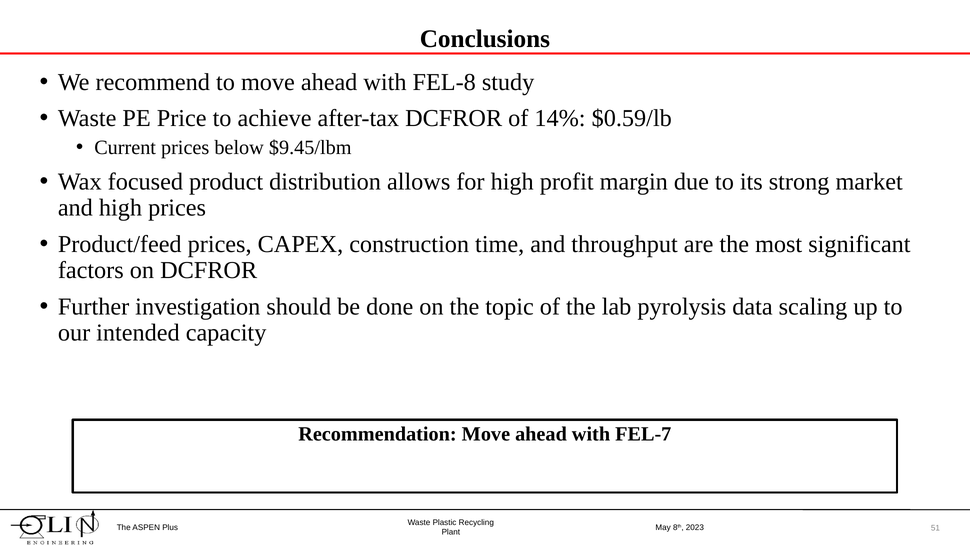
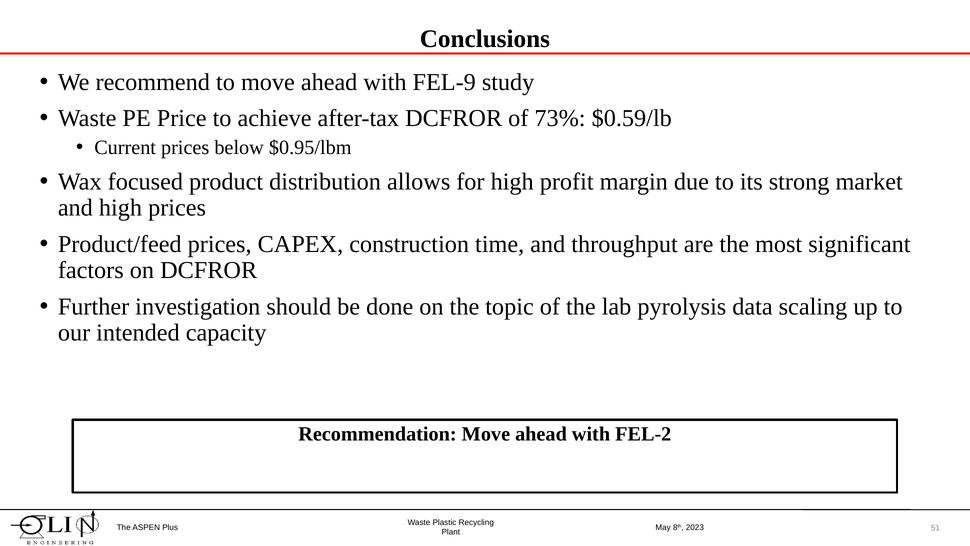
FEL-8: FEL-8 -> FEL-9
14%: 14% -> 73%
$9.45/lbm: $9.45/lbm -> $0.95/lbm
FEL-7: FEL-7 -> FEL-2
